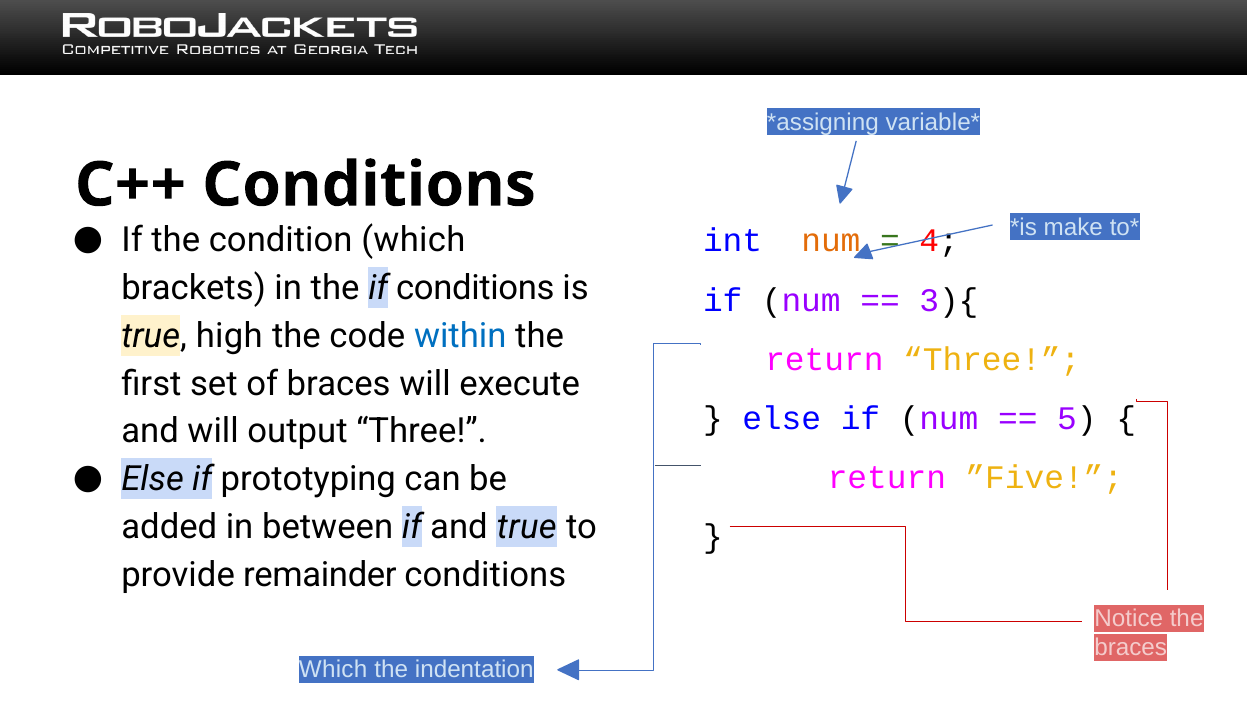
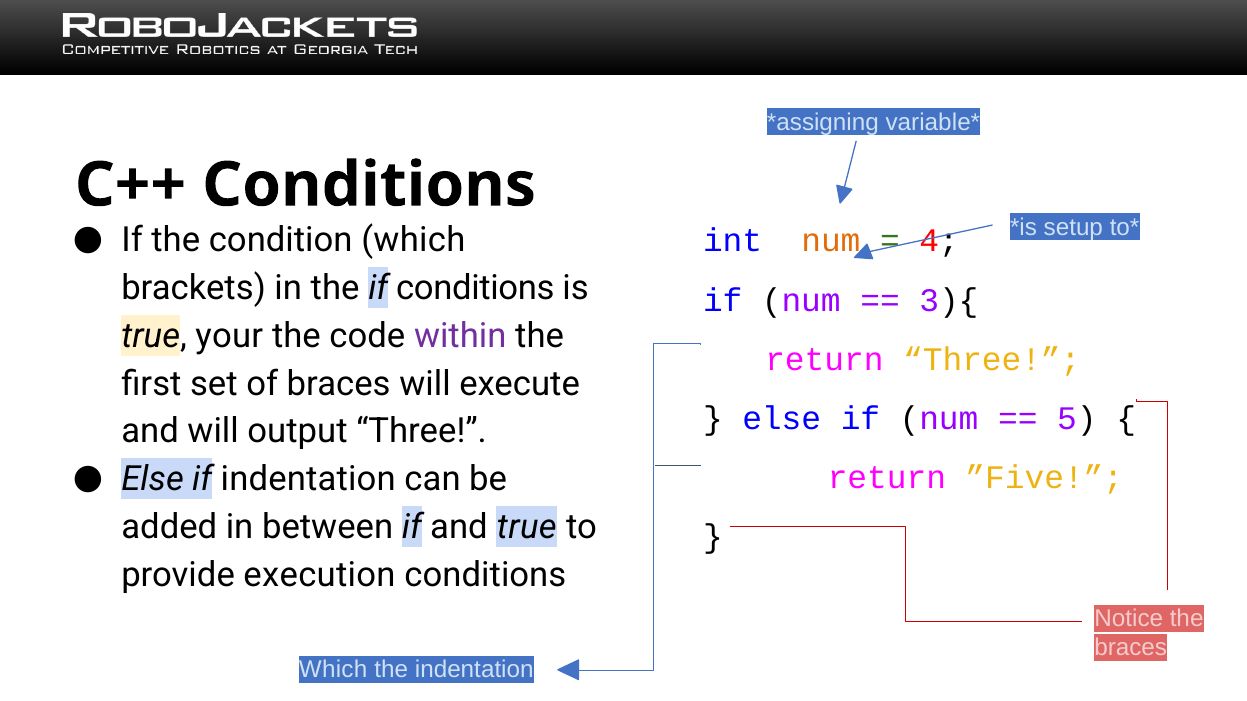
make: make -> setup
high: high -> your
within colour: blue -> purple
if prototyping: prototyping -> indentation
remainder: remainder -> execution
